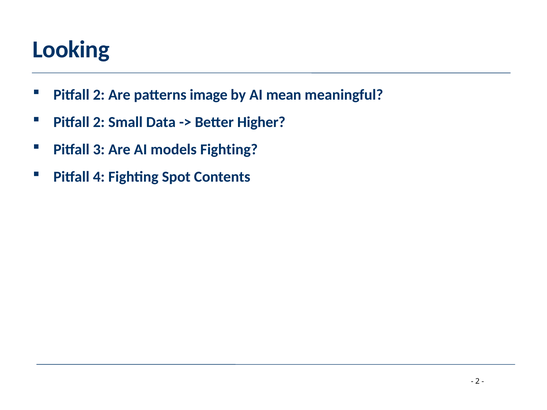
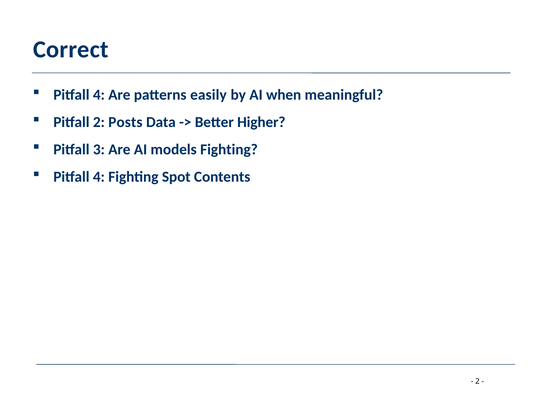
Looking: Looking -> Correct
2 at (99, 95): 2 -> 4
image: image -> easily
mean: mean -> when
Small: Small -> Posts
